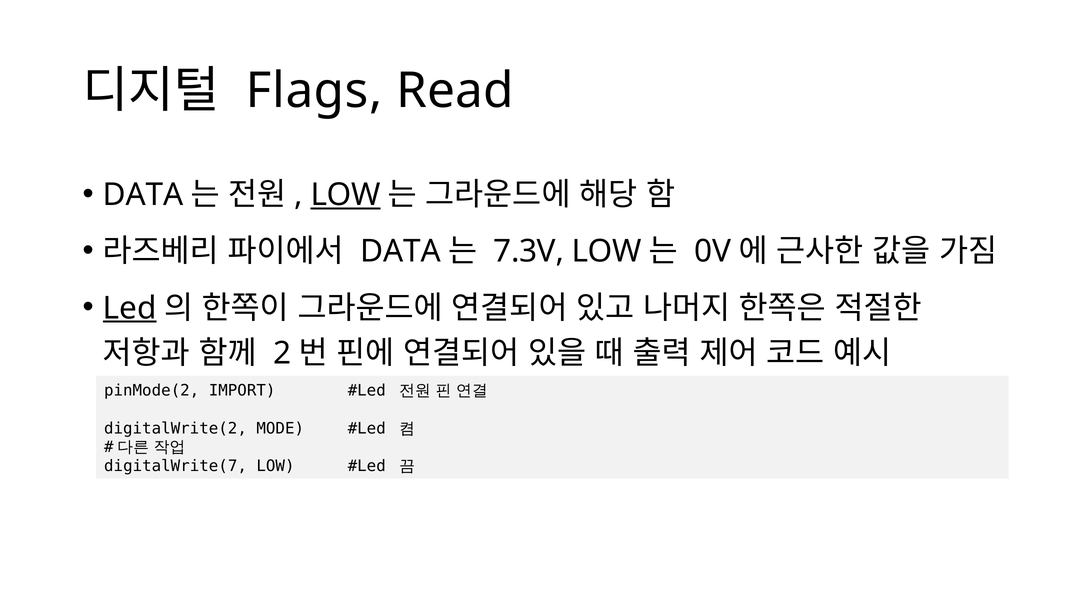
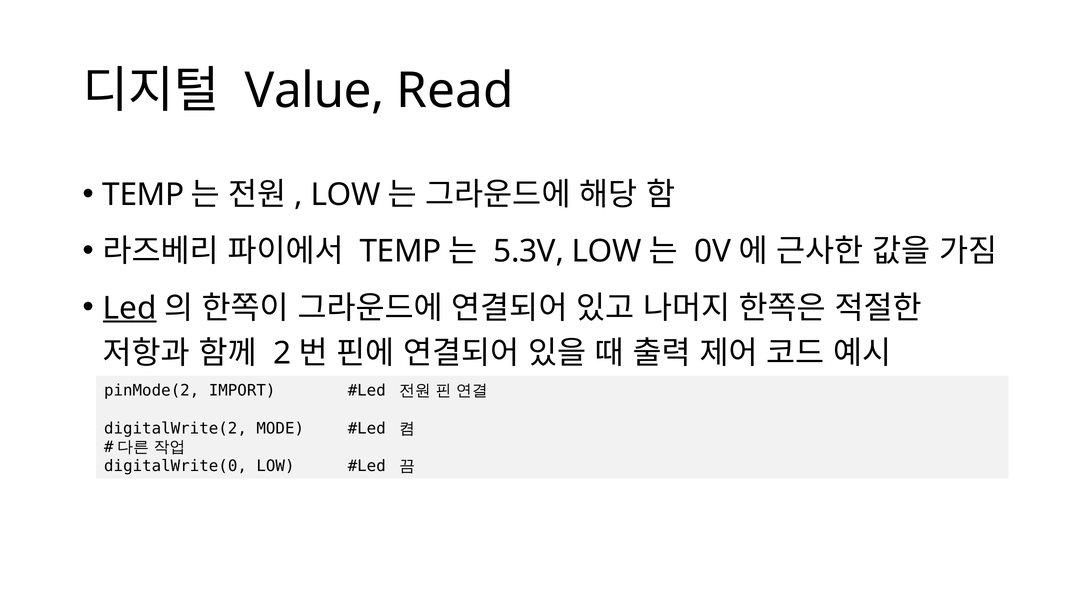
Flags: Flags -> Value
DATA at (143, 195): DATA -> TEMP
LOW at (346, 195) underline: present -> none
DATA at (400, 252): DATA -> TEMP
7.3V: 7.3V -> 5.3V
digitalWrite(7: digitalWrite(7 -> digitalWrite(0
